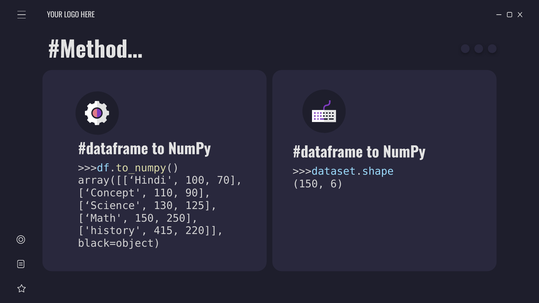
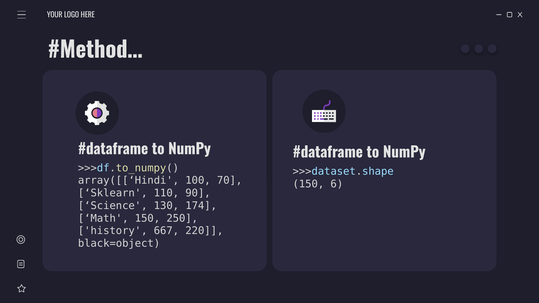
Concept: Concept -> Sklearn
125: 125 -> 174
415: 415 -> 667
